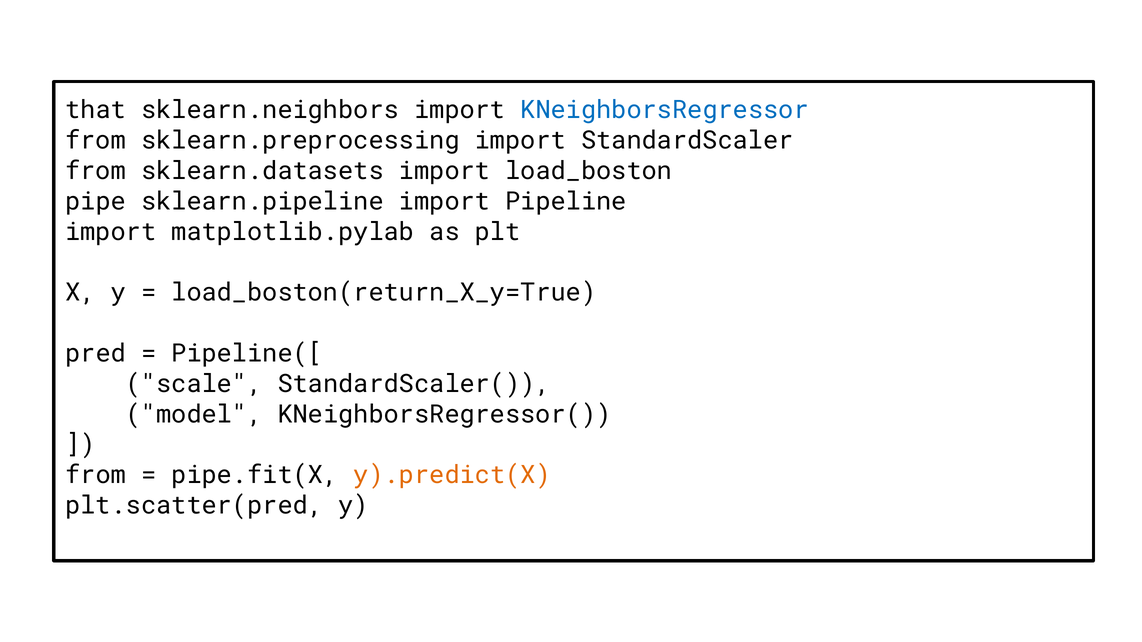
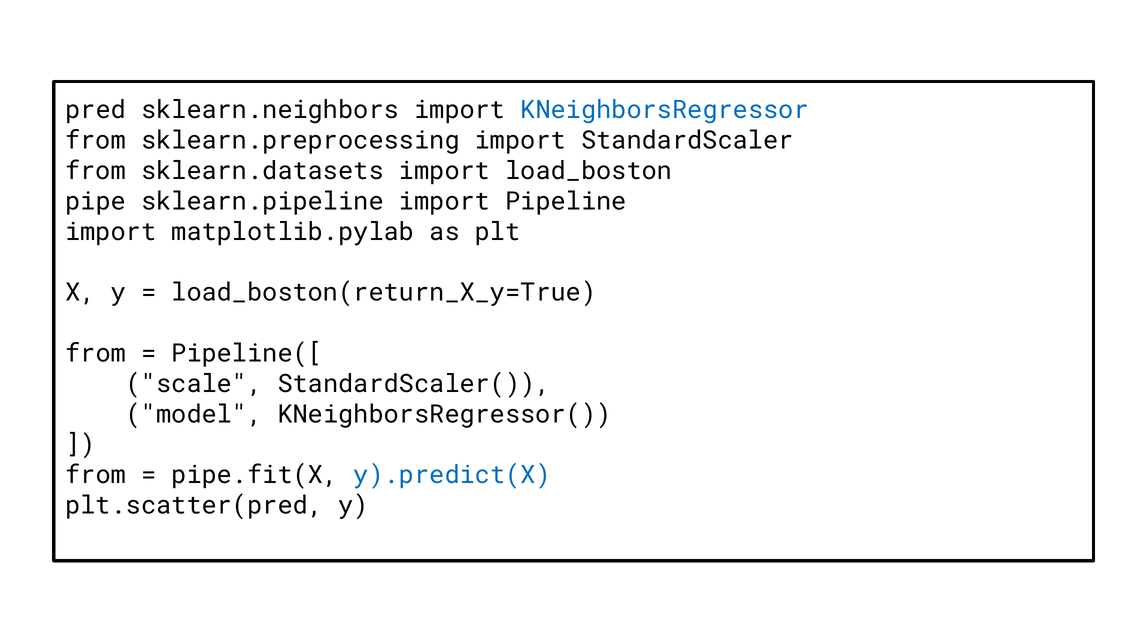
that: that -> pred
pred at (96, 354): pred -> from
y).predict(X colour: orange -> blue
